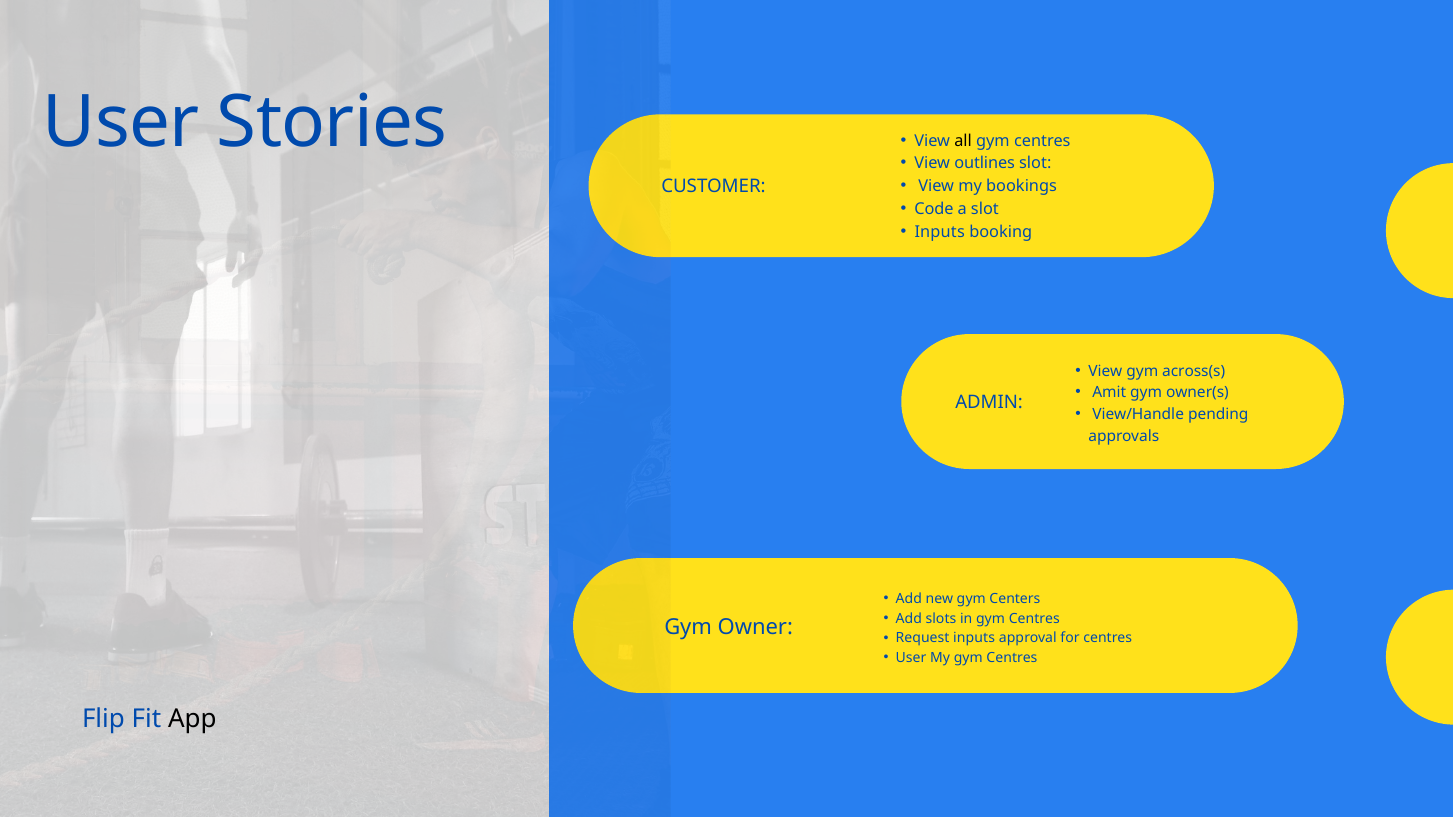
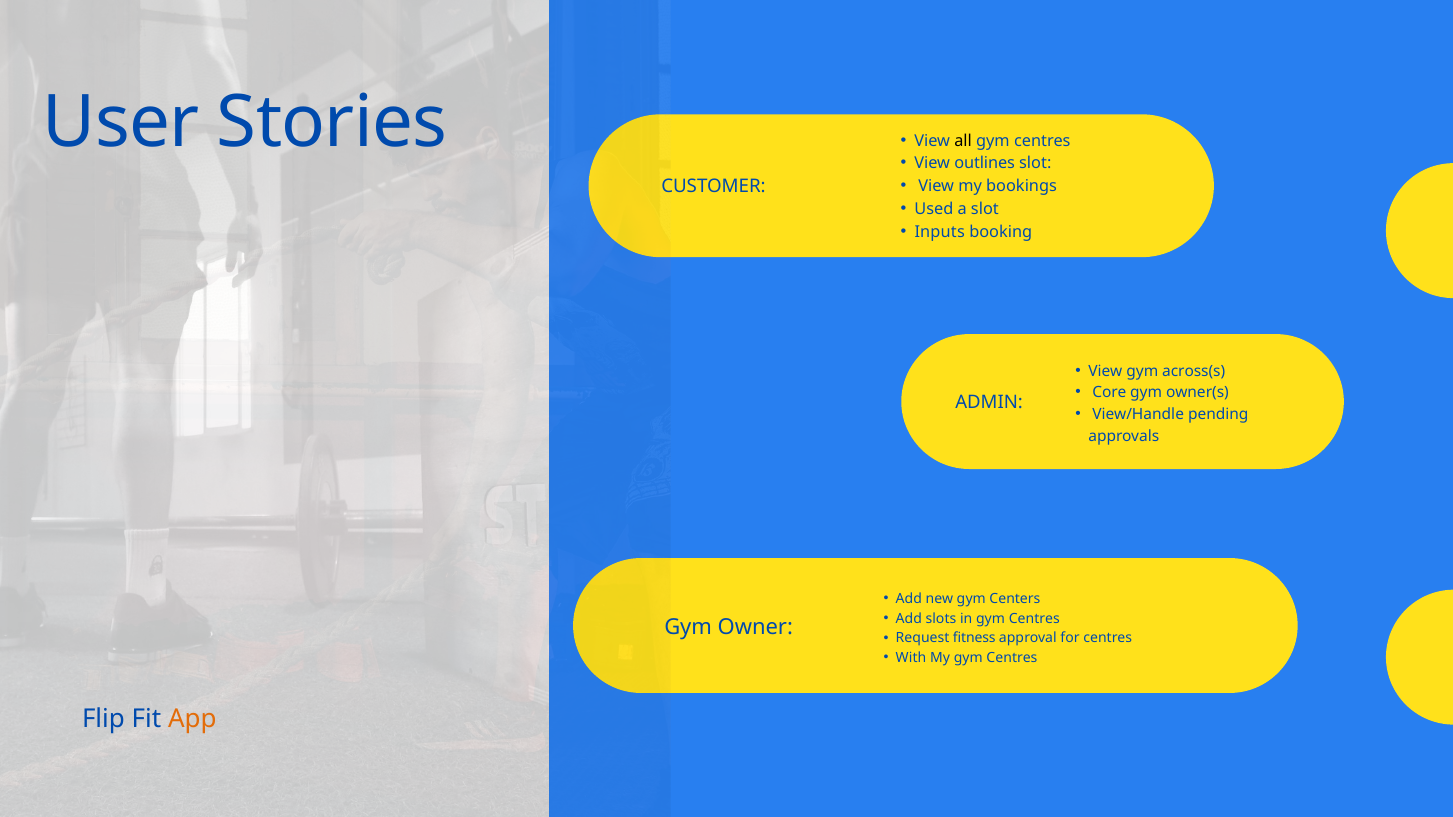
Code: Code -> Used
Amit: Amit -> Core
Request inputs: inputs -> fitness
User at (911, 658): User -> With
App colour: black -> orange
